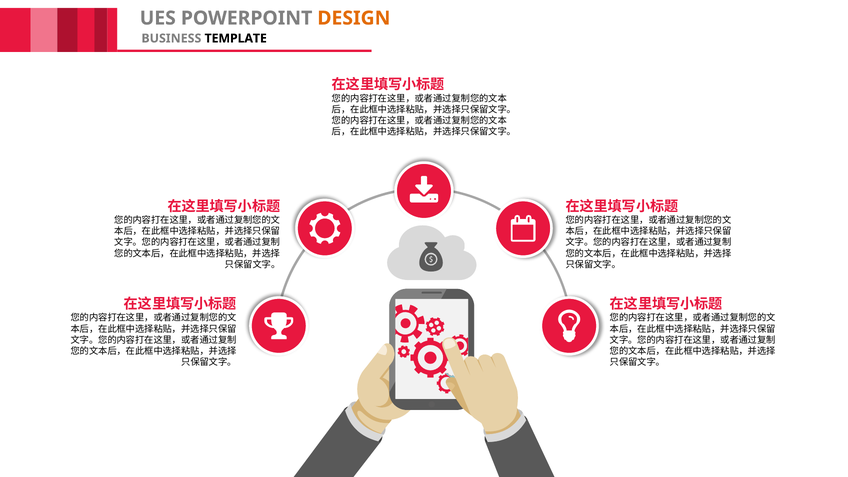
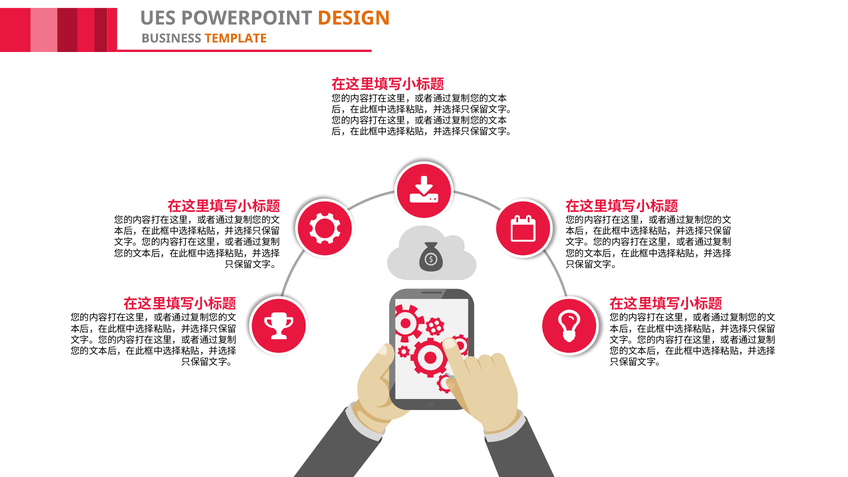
TEMPLATE colour: black -> orange
